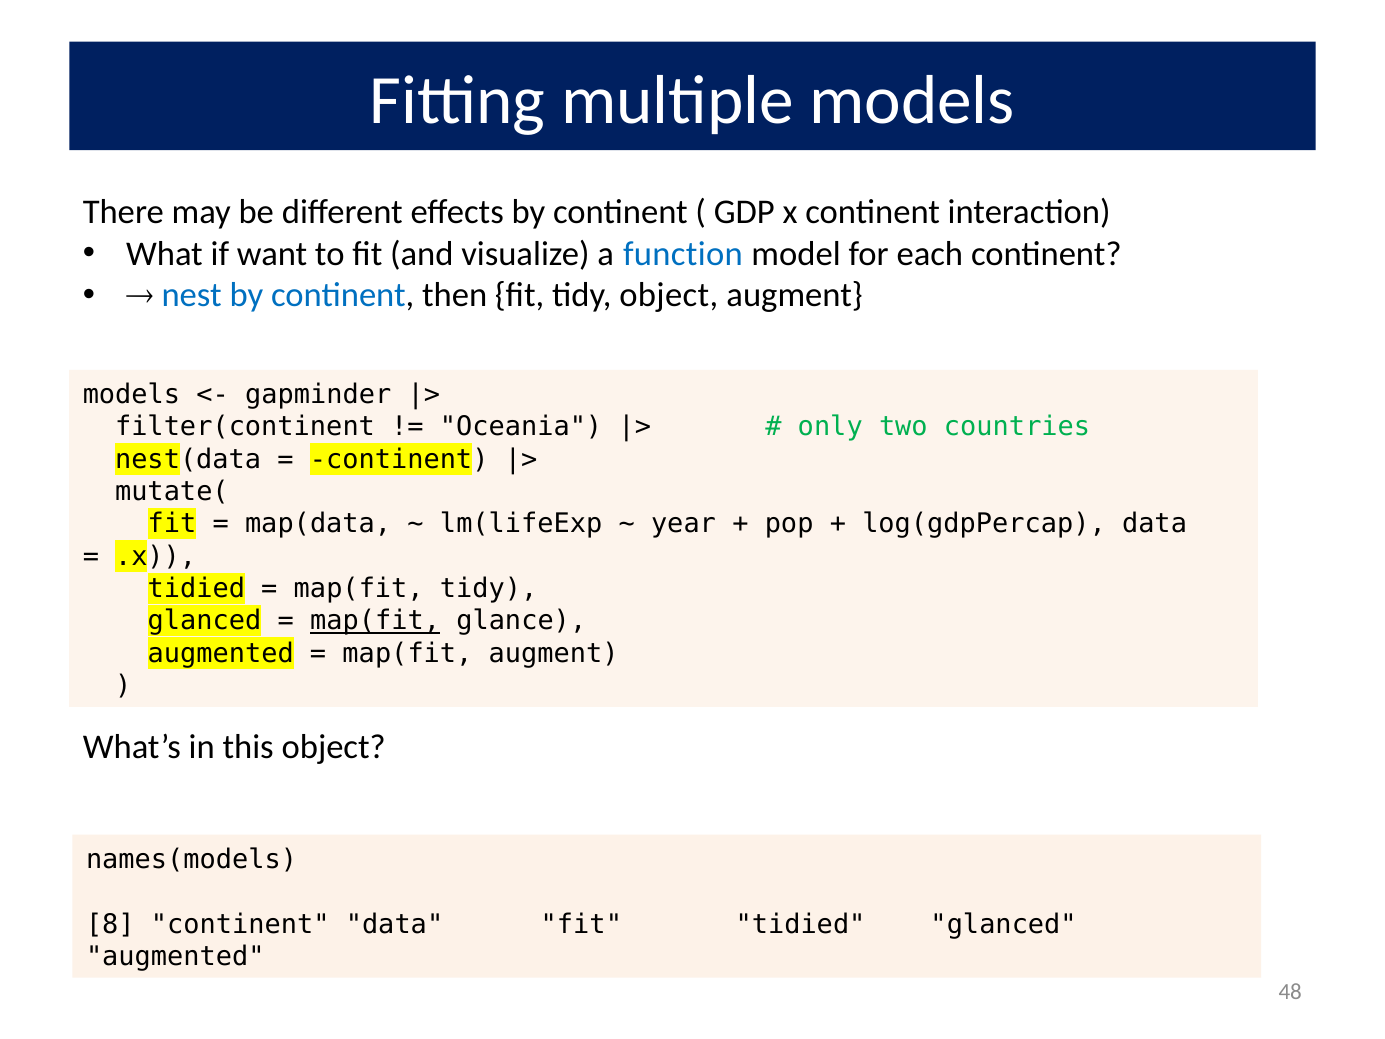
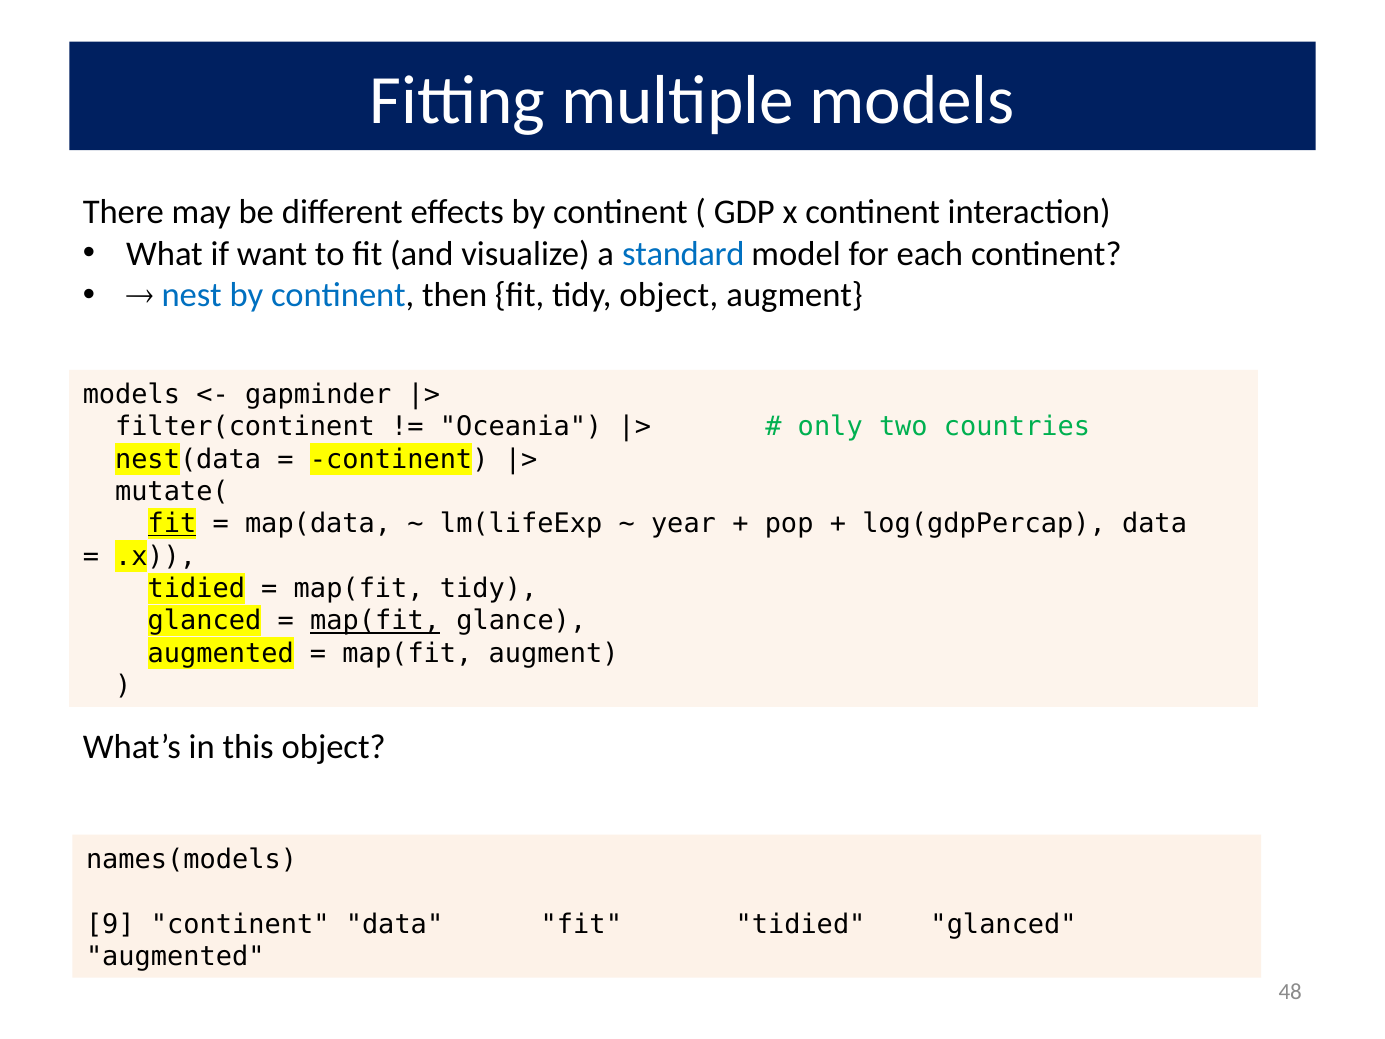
function: function -> standard
fit at (172, 524) underline: none -> present
8: 8 -> 9
